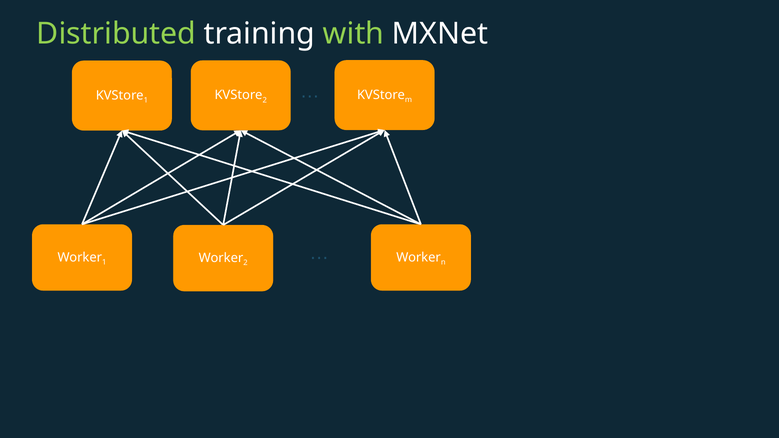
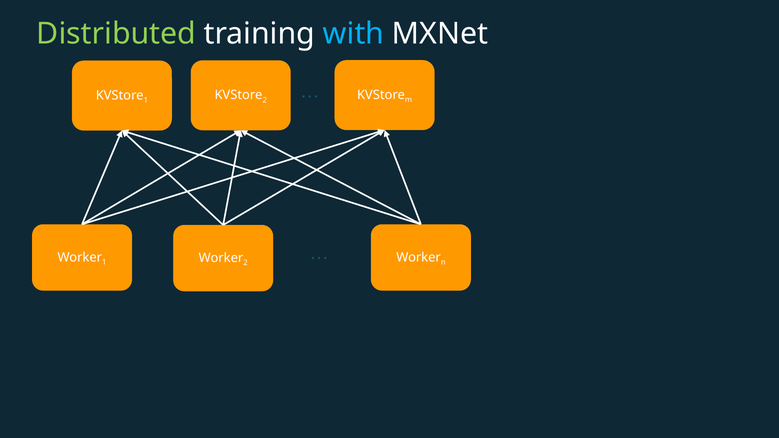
with colour: light green -> light blue
